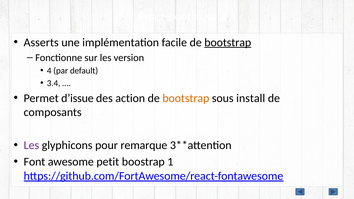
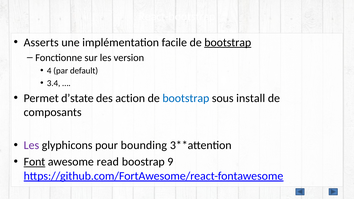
d’issue: d’issue -> d’state
bootstrap at (186, 98) colour: orange -> blue
remarque: remarque -> bounding
Font underline: none -> present
petit: petit -> read
1: 1 -> 9
